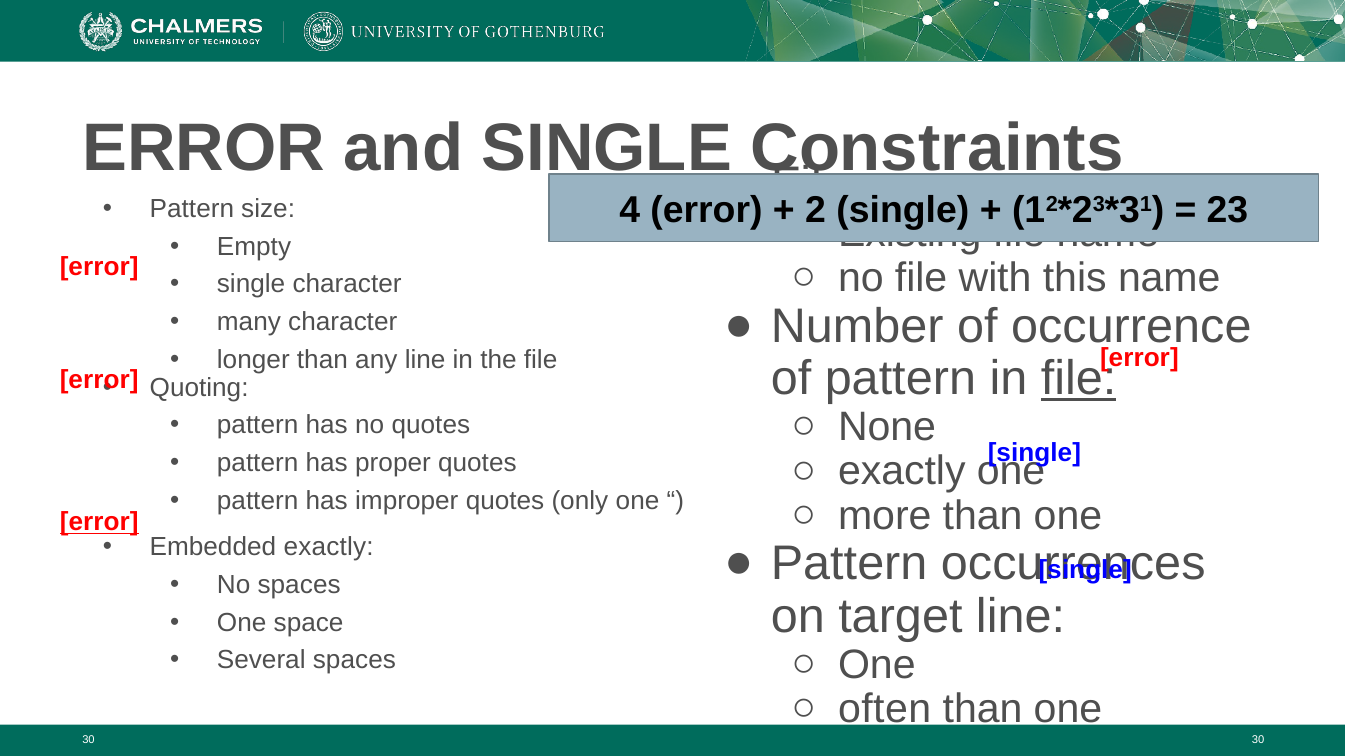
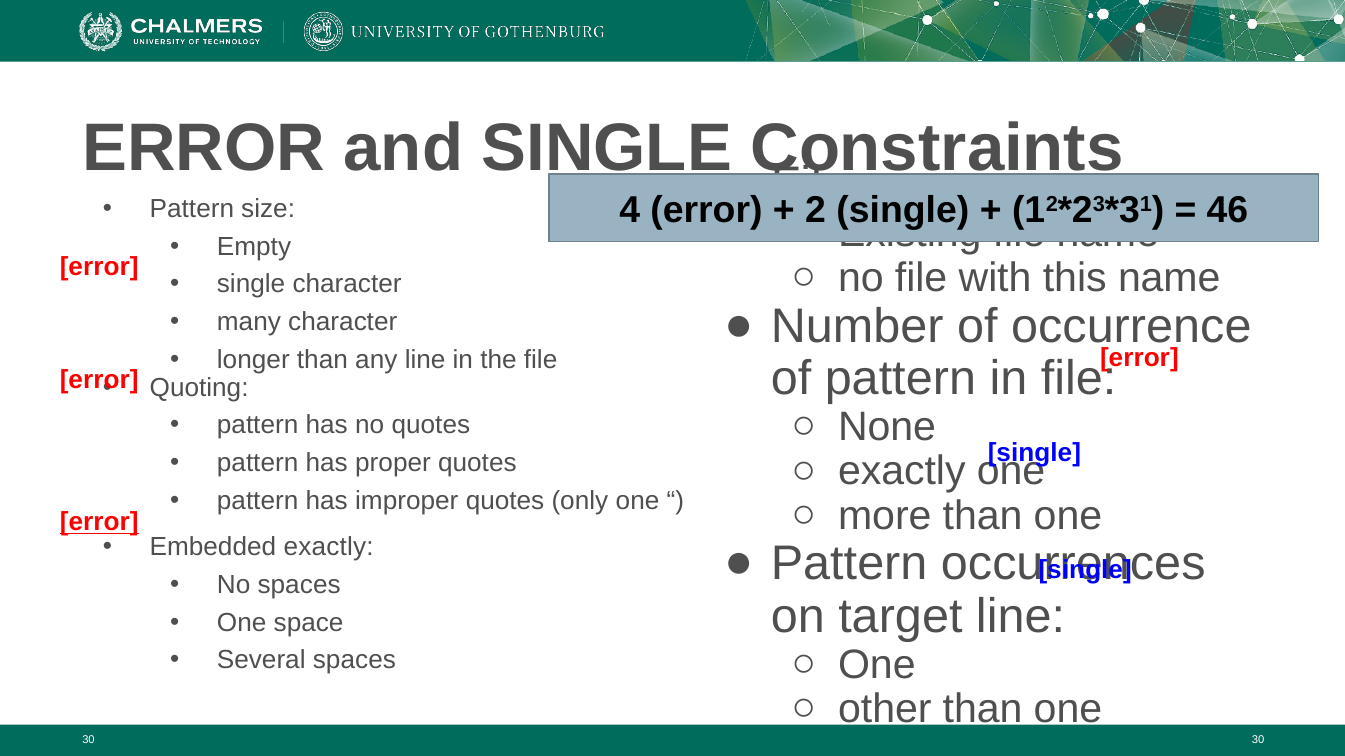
23: 23 -> 46
file at (1079, 379) underline: present -> none
often: often -> other
